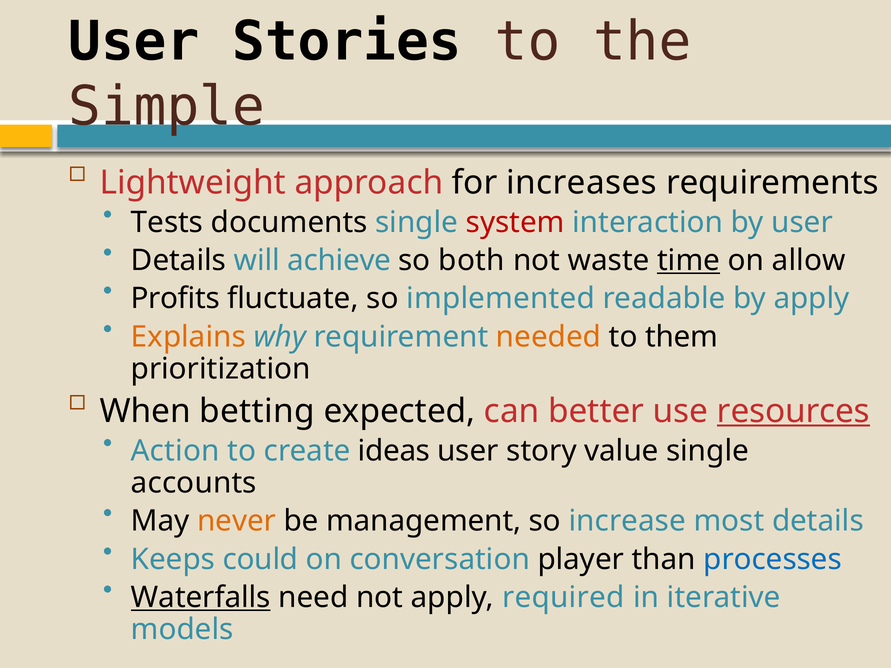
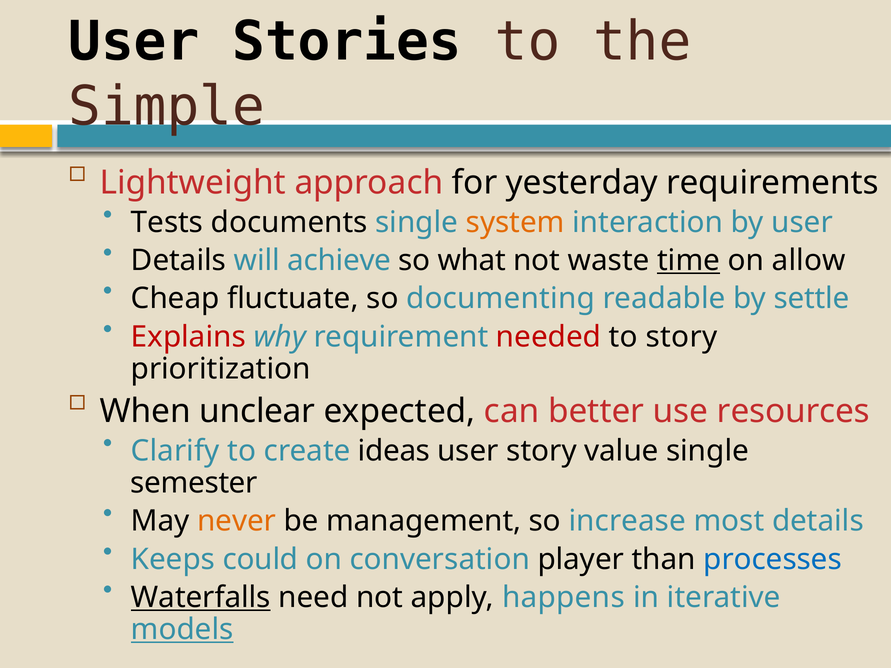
increases: increases -> yesterday
system colour: red -> orange
both: both -> what
Profits: Profits -> Cheap
implemented: implemented -> documenting
by apply: apply -> settle
Explains colour: orange -> red
needed colour: orange -> red
to them: them -> story
betting: betting -> unclear
resources underline: present -> none
Action: Action -> Clarify
accounts: accounts -> semester
required: required -> happens
models underline: none -> present
